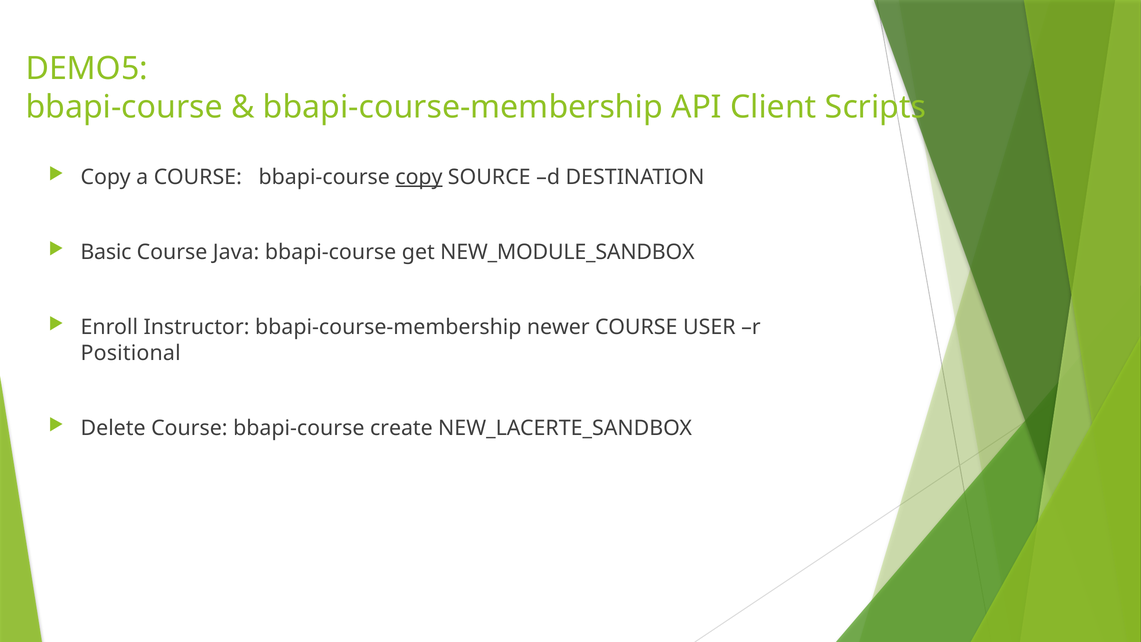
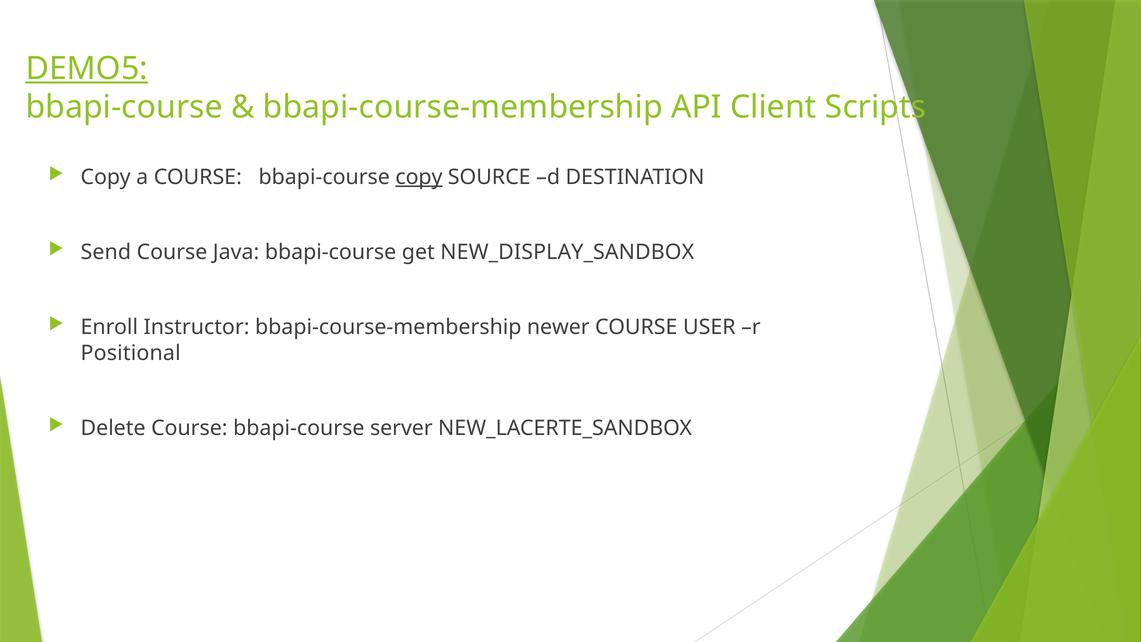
DEMO5 underline: none -> present
Basic: Basic -> Send
NEW_MODULE_SANDBOX: NEW_MODULE_SANDBOX -> NEW_DISPLAY_SANDBOX
create: create -> server
